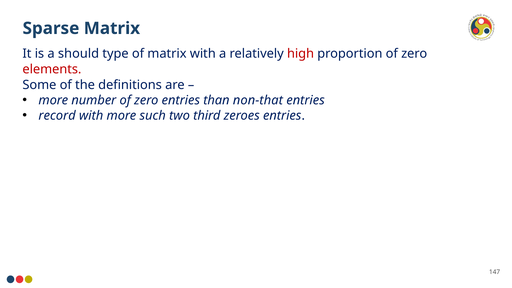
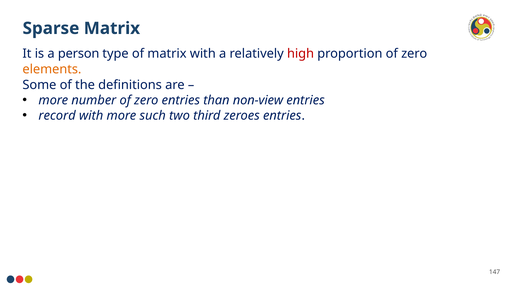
should: should -> person
elements colour: red -> orange
non-that: non-that -> non-view
